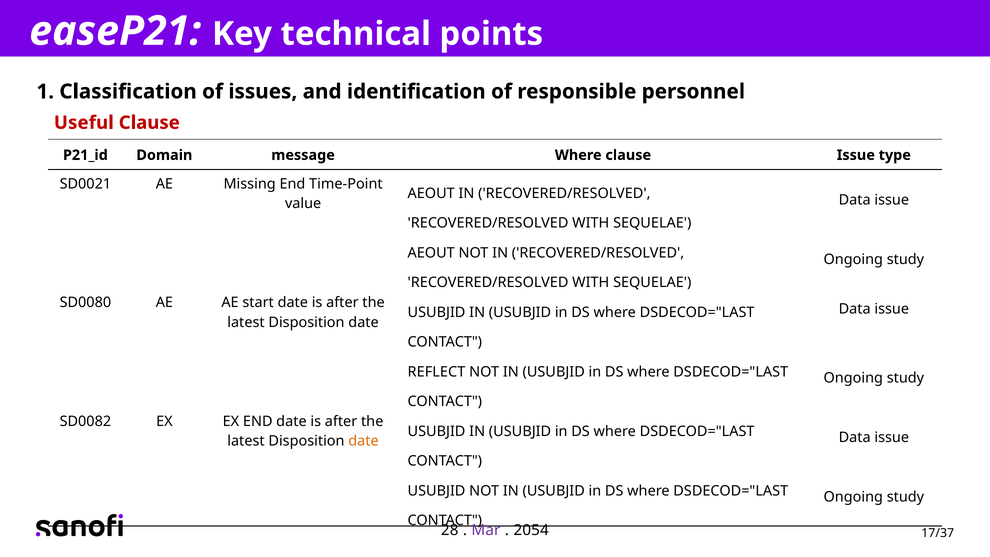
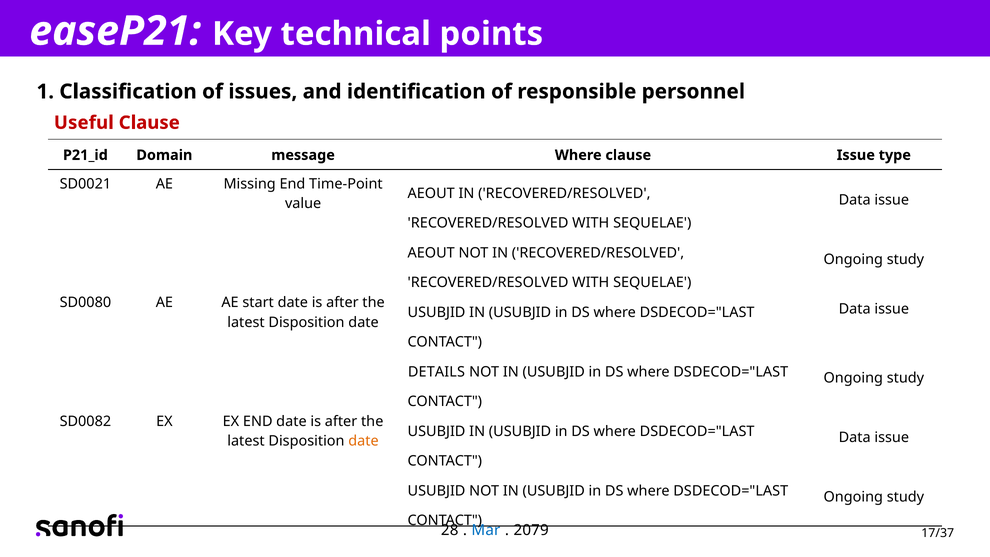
REFLECT: REFLECT -> DETAILS
Mar colour: purple -> blue
2054: 2054 -> 2079
